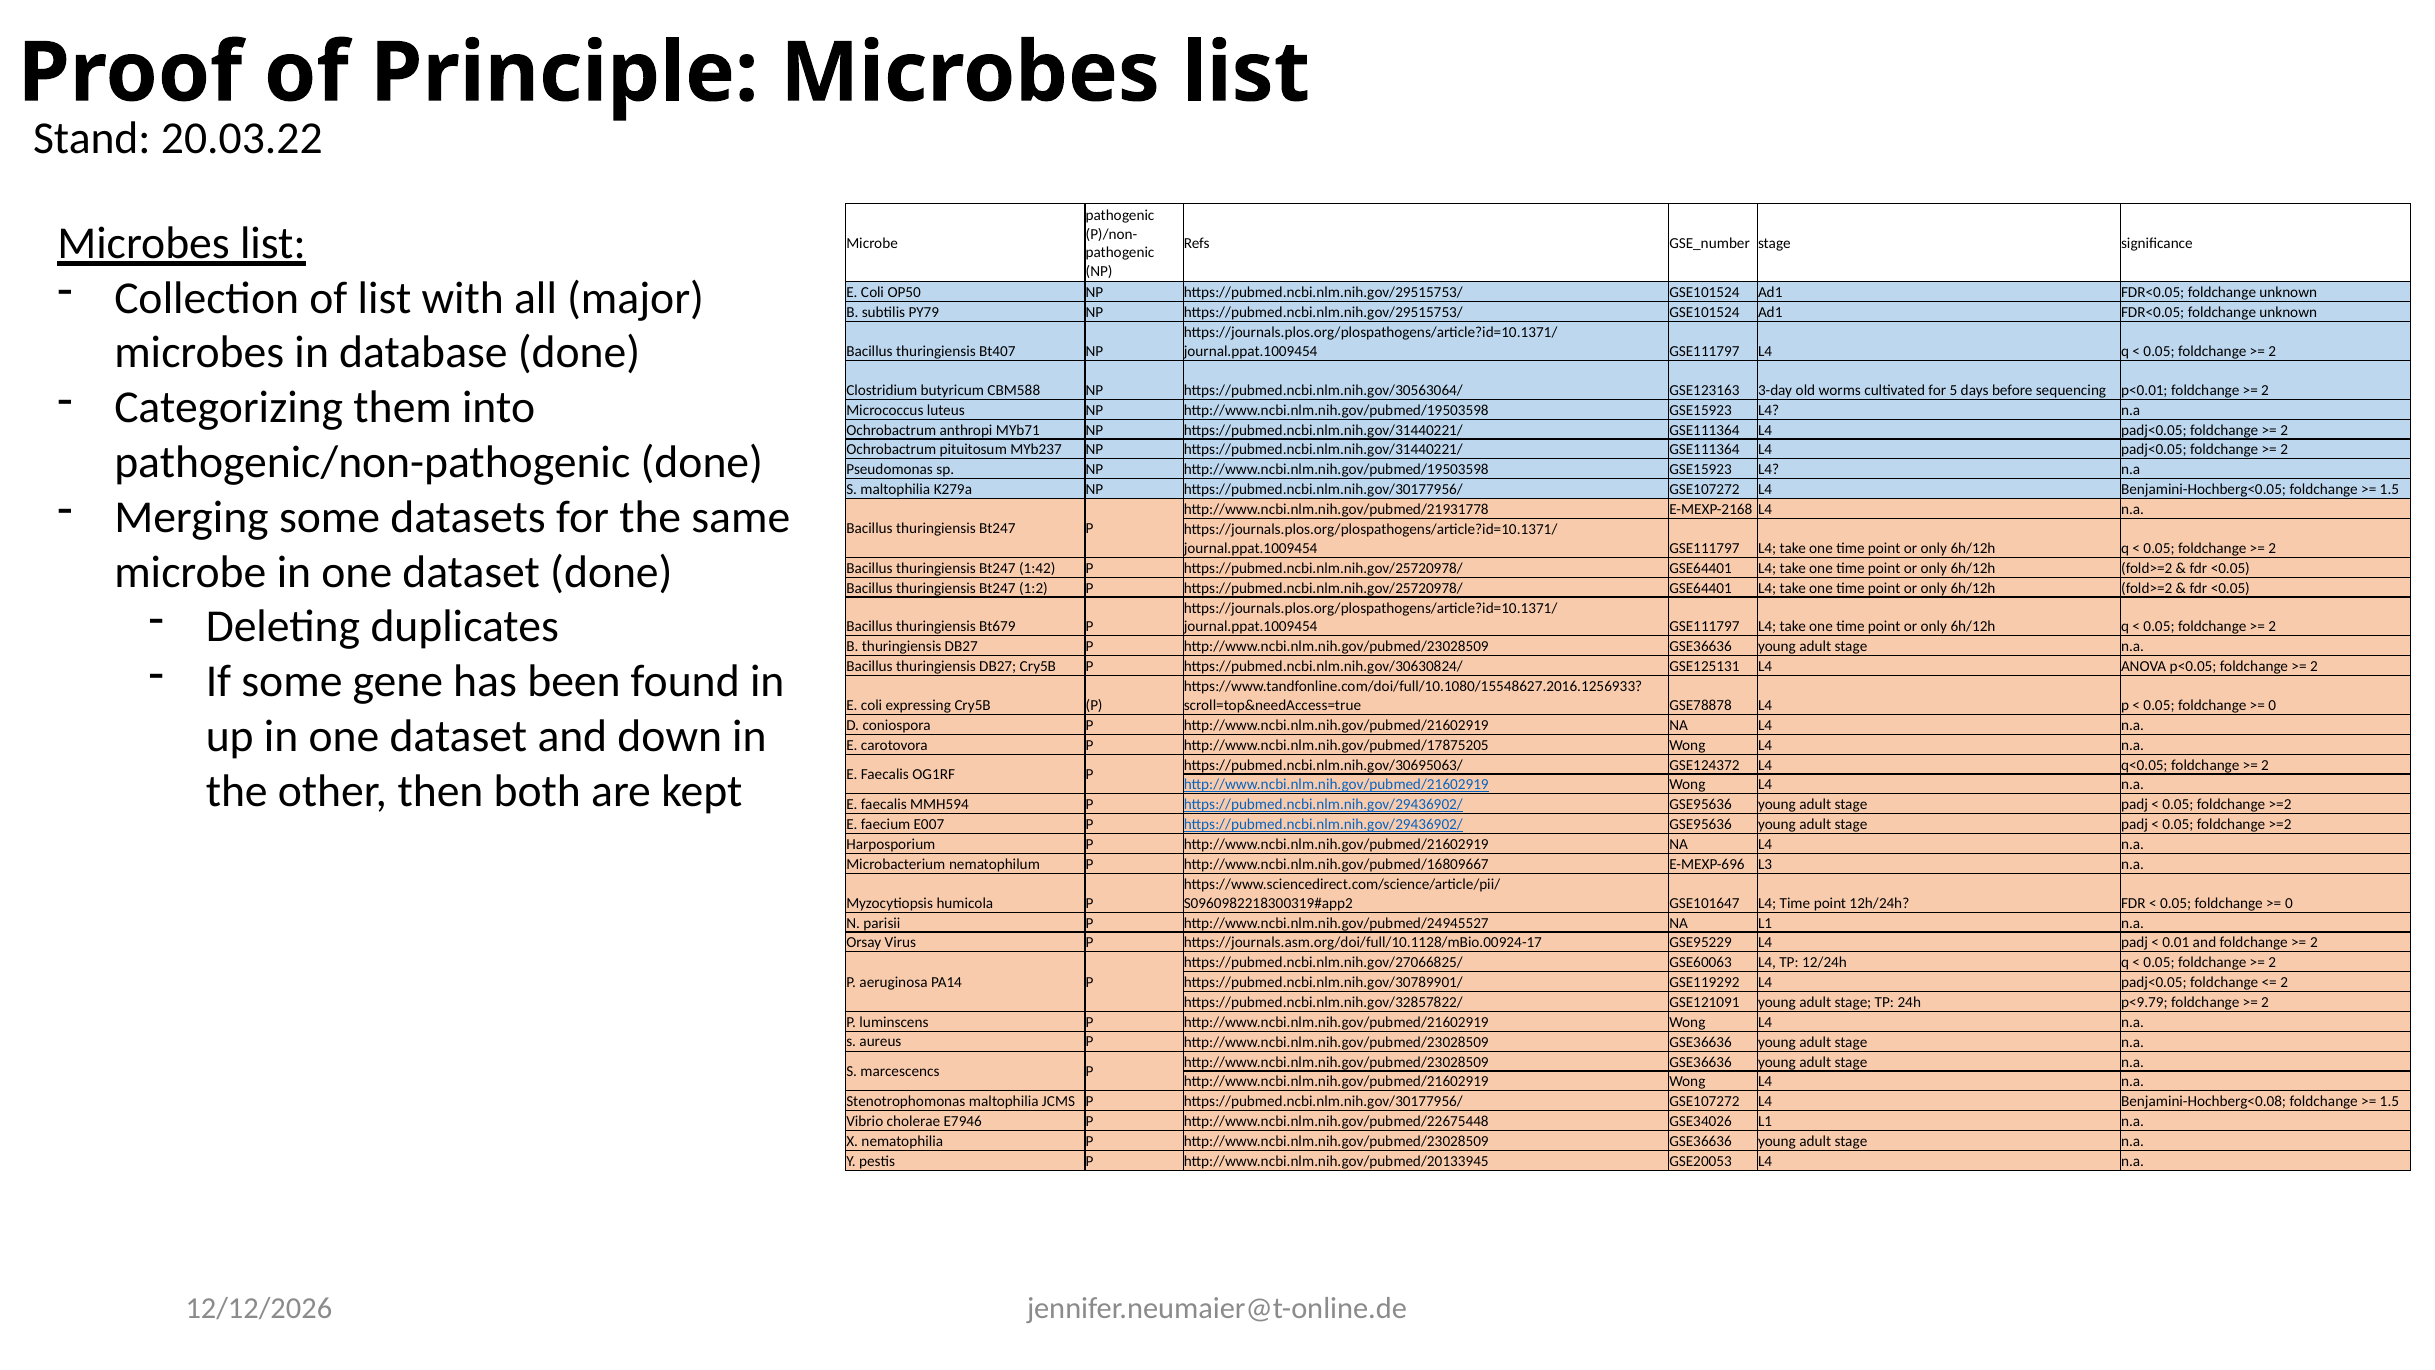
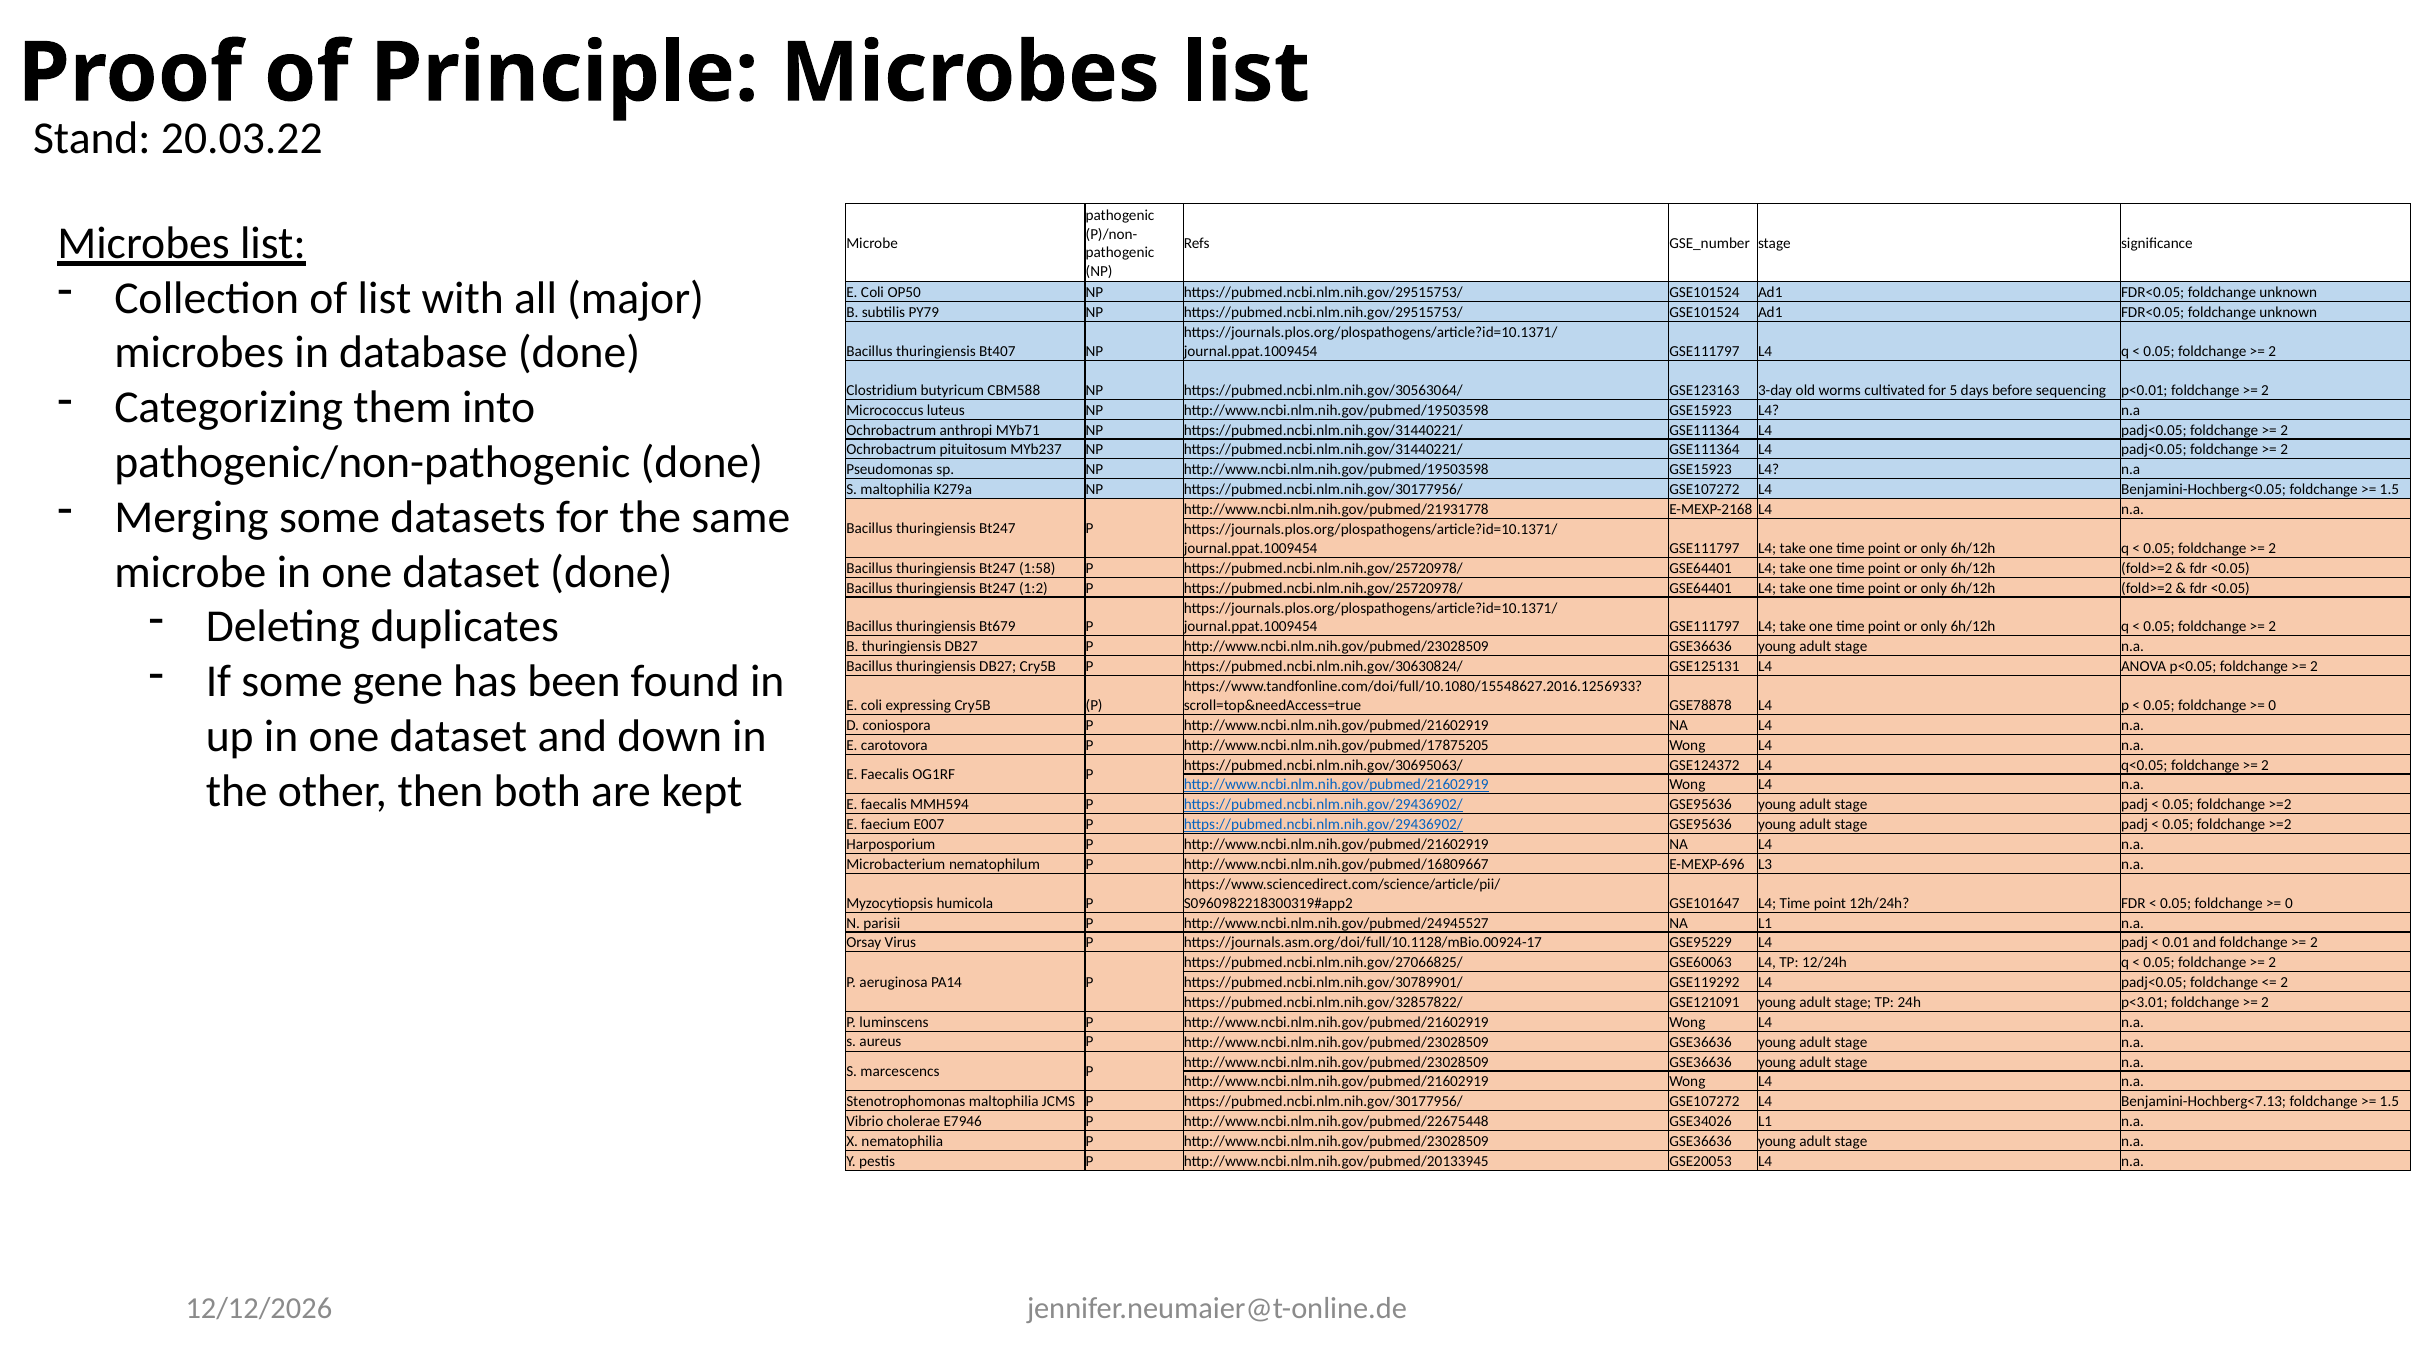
1:42: 1:42 -> 1:58
p<9.79: p<9.79 -> p<3.01
Benjamini-Hochberg<0.08: Benjamini-Hochberg<0.08 -> Benjamini-Hochberg<7.13
